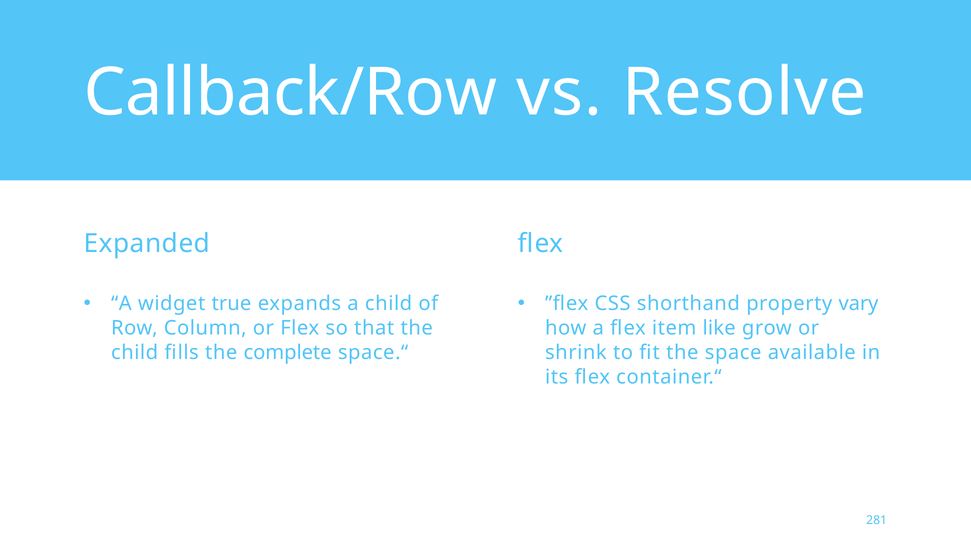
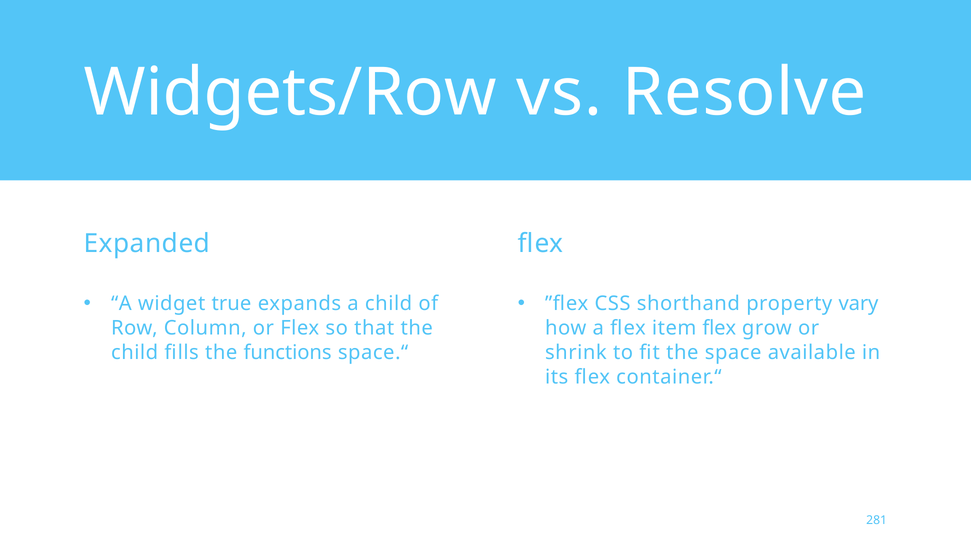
Callback/Row: Callback/Row -> Widgets/Row
item like: like -> flex
complete: complete -> functions
